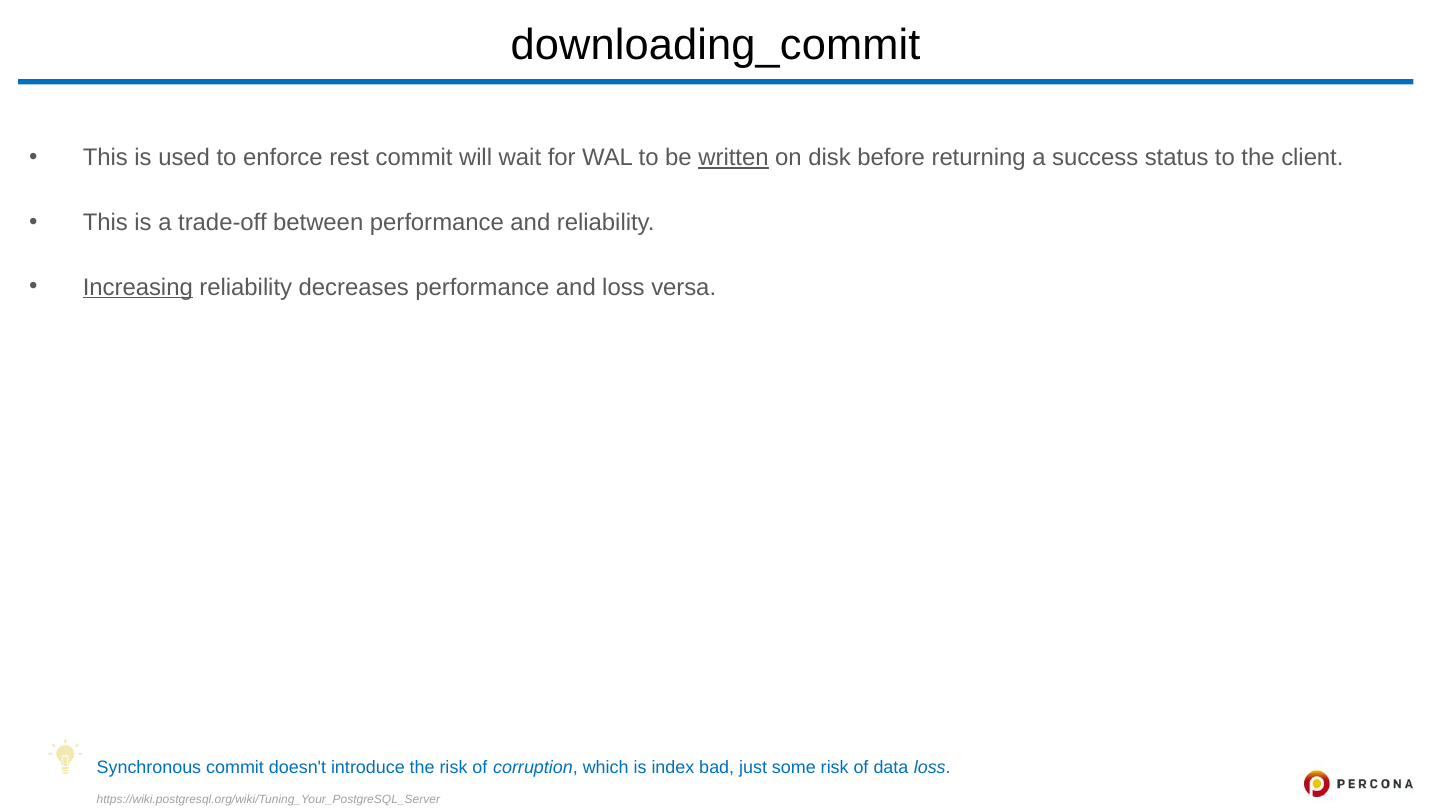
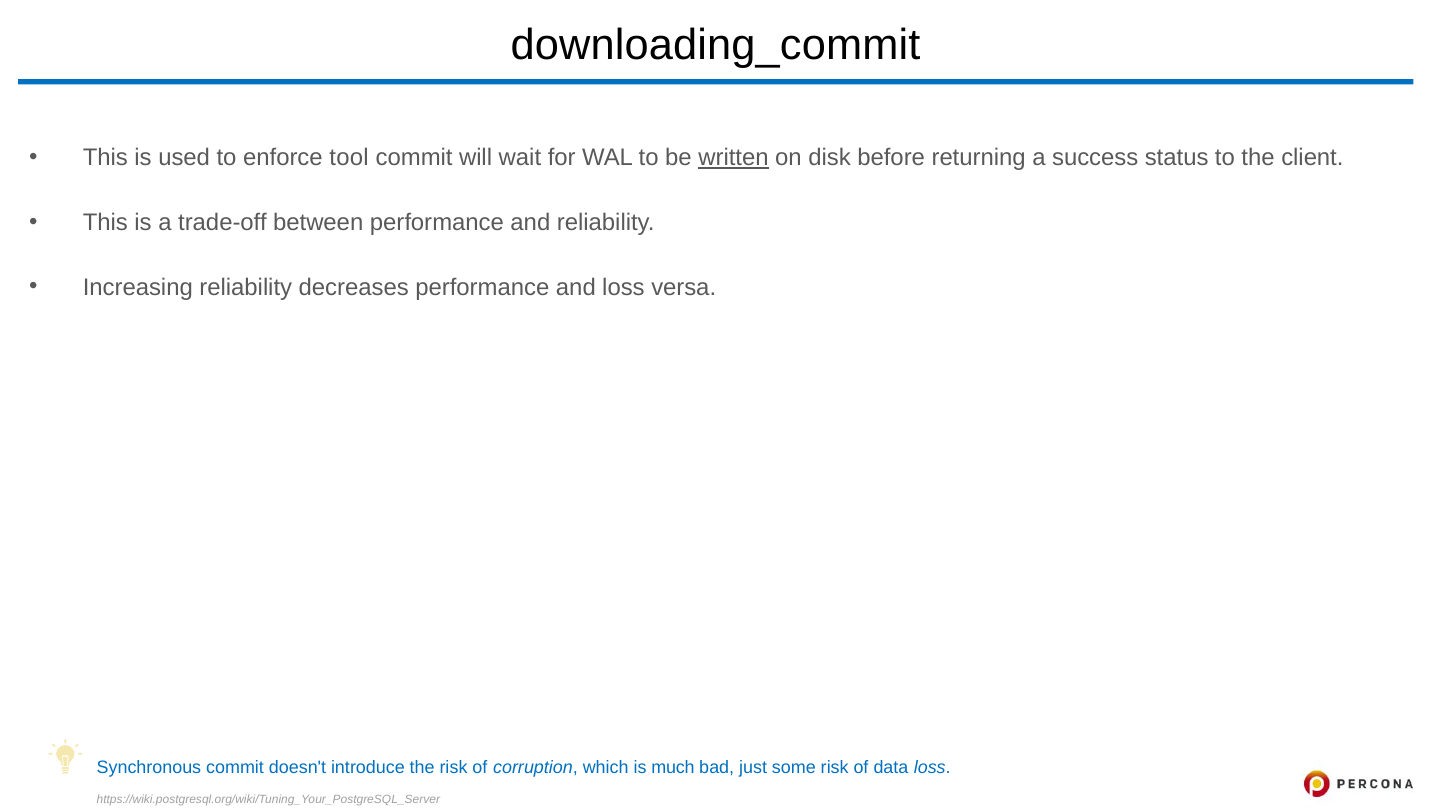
rest: rest -> tool
Increasing underline: present -> none
index: index -> much
